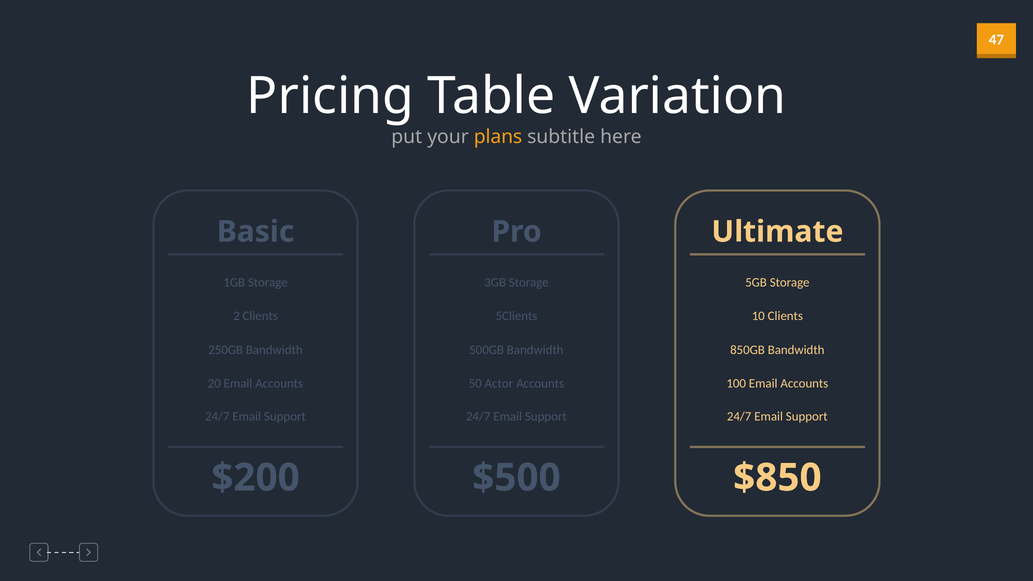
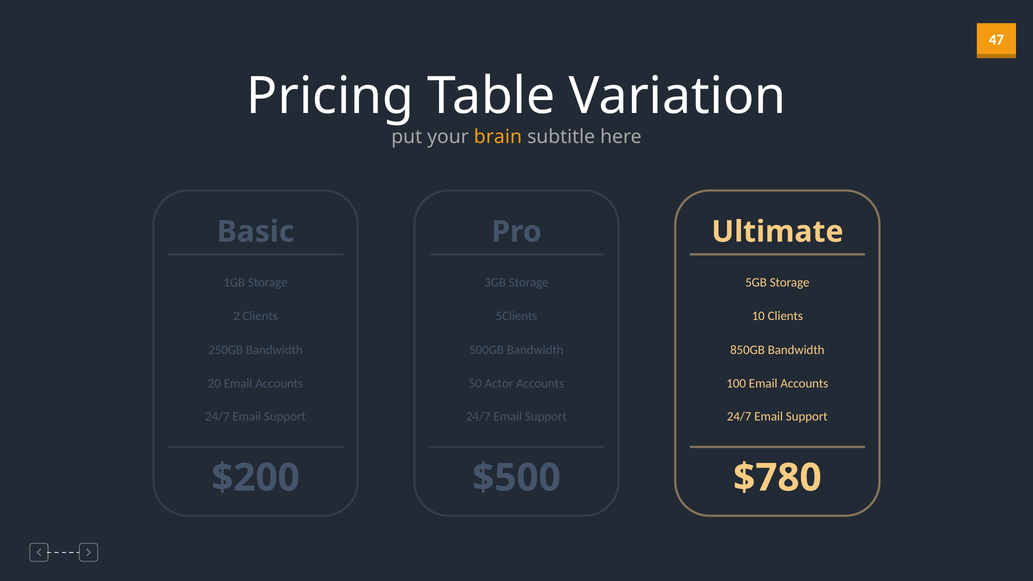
plans: plans -> brain
$850: $850 -> $780
